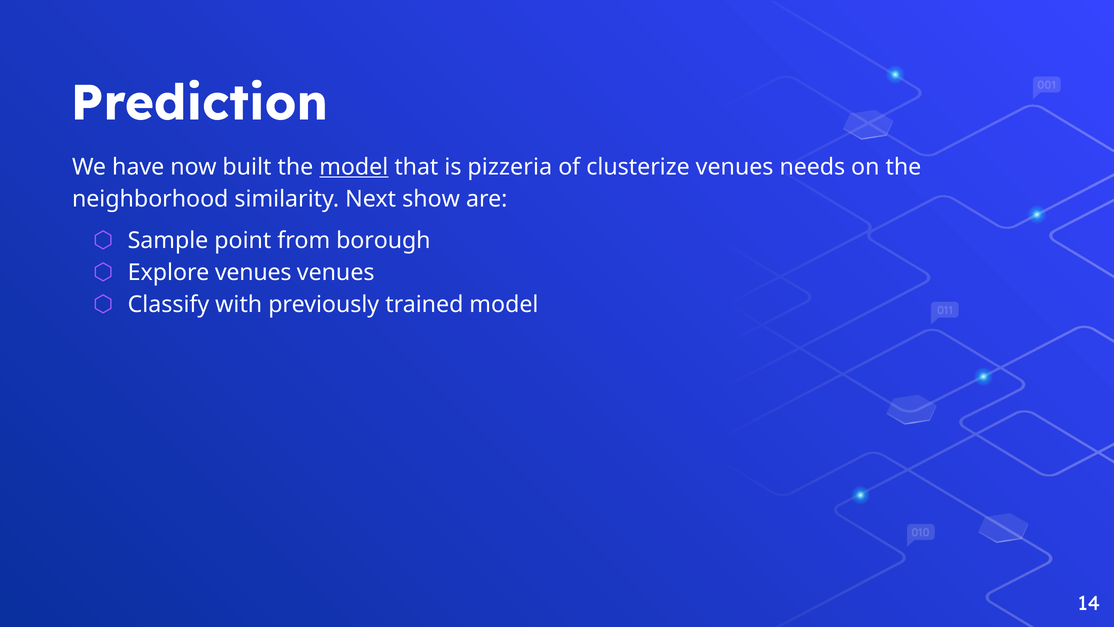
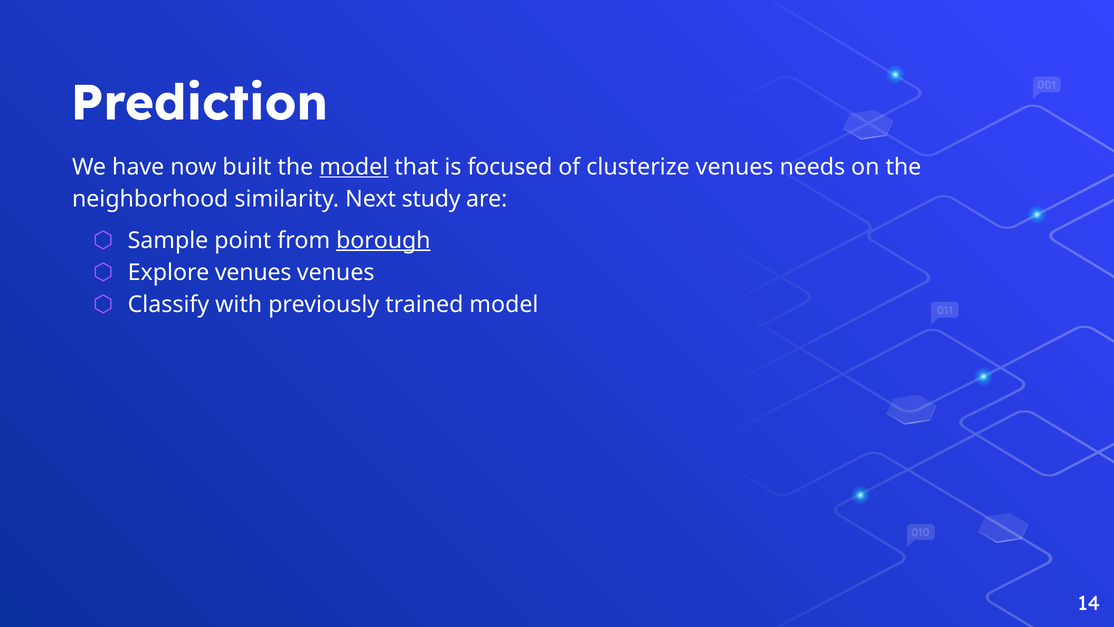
pizzeria: pizzeria -> focused
show: show -> study
borough underline: none -> present
